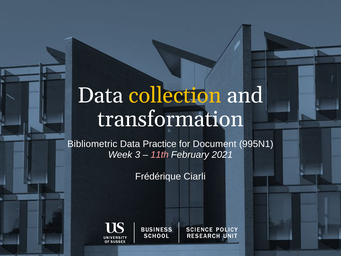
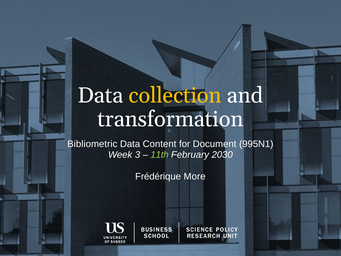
Practice: Practice -> Content
11th colour: pink -> light green
2021: 2021 -> 2030
Ciarli: Ciarli -> More
